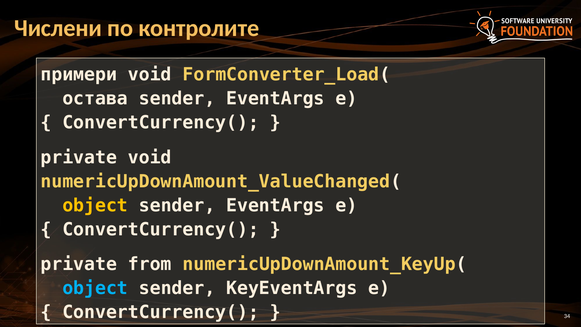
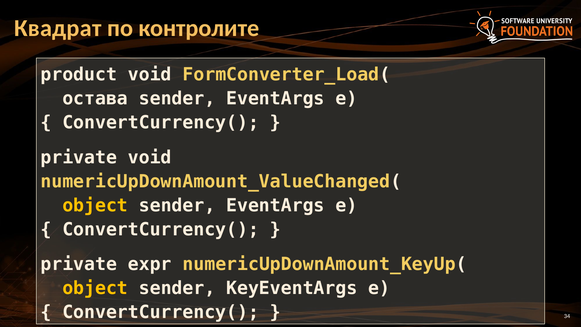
Числени: Числени -> Квадрат
примери: примери -> product
from: from -> expr
object at (95, 288) colour: light blue -> yellow
